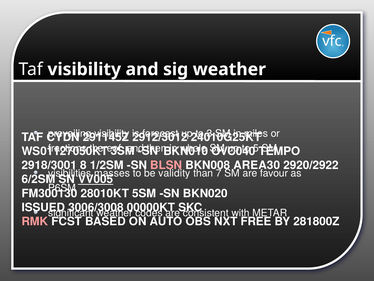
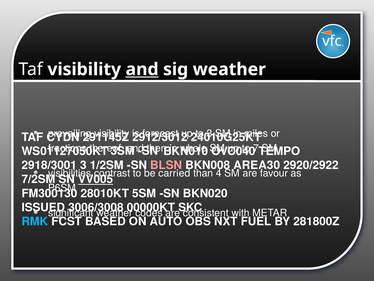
and at (142, 69) underline: none -> present
5: 5 -> 7
2918/3001 8: 8 -> 3
masses: masses -> contrast
validity: validity -> carried
7: 7 -> 4
6/2SM: 6/2SM -> 7/2SM
RMK colour: pink -> light blue
FREE: FREE -> FUEL
